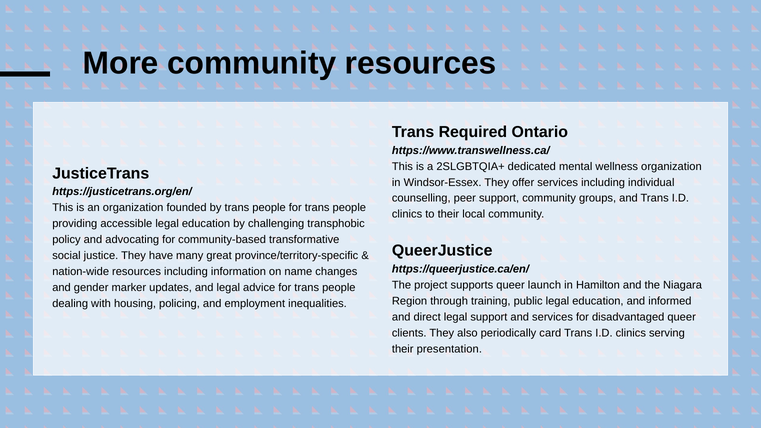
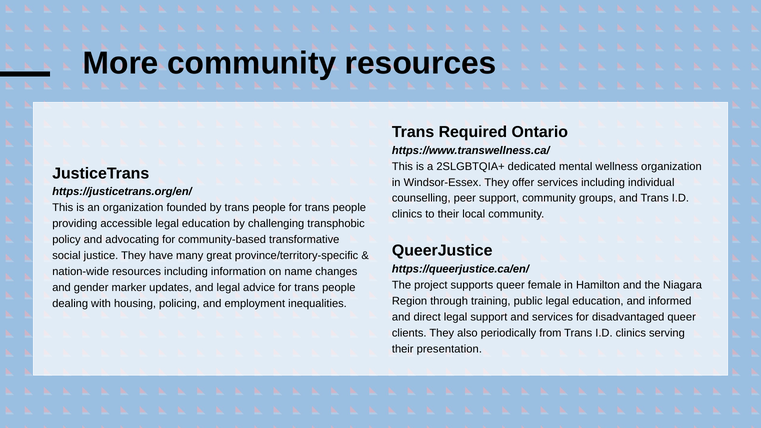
launch: launch -> female
card: card -> from
